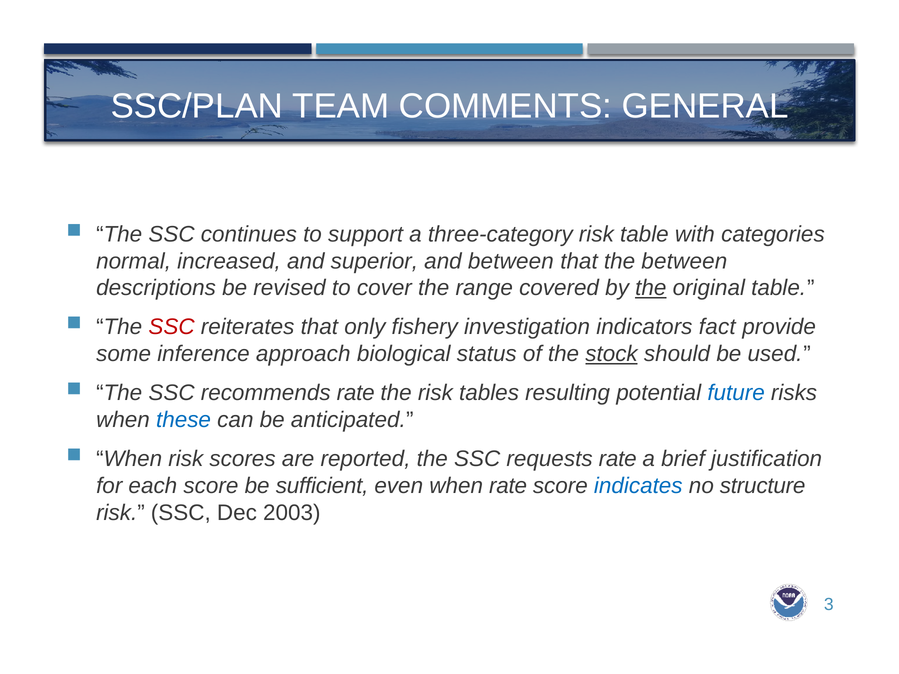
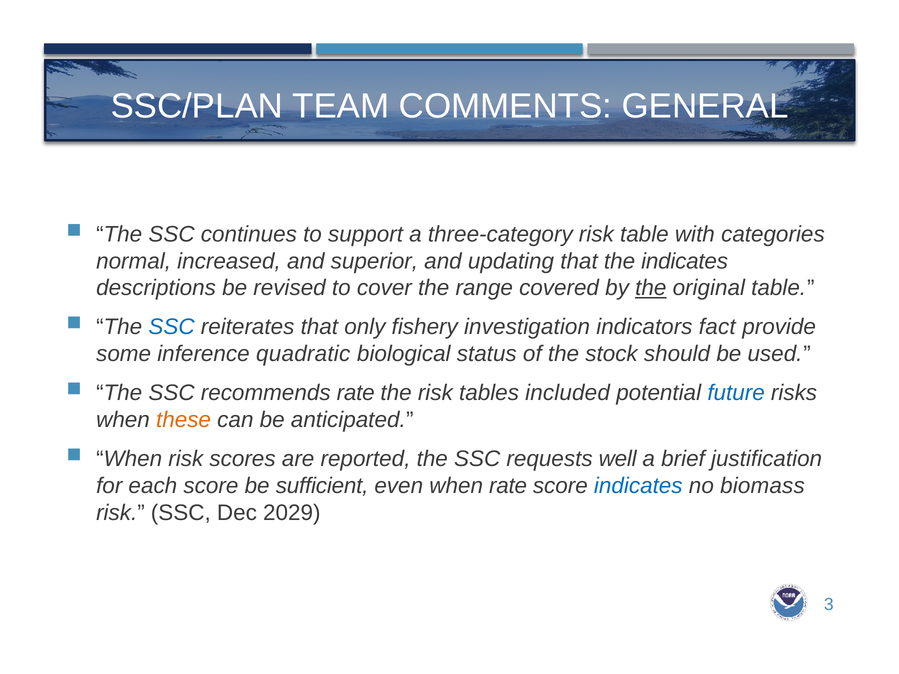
and between: between -> updating
the between: between -> indicates
SSC at (172, 327) colour: red -> blue
approach: approach -> quadratic
stock underline: present -> none
resulting: resulting -> included
these colour: blue -> orange
requests rate: rate -> well
structure: structure -> biomass
2003: 2003 -> 2029
